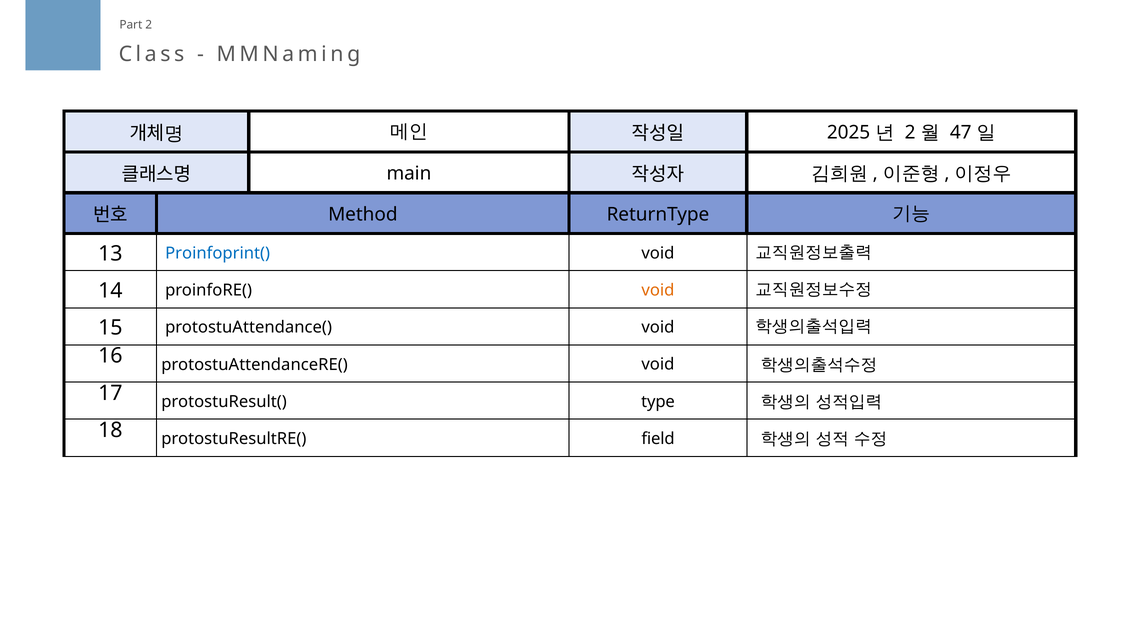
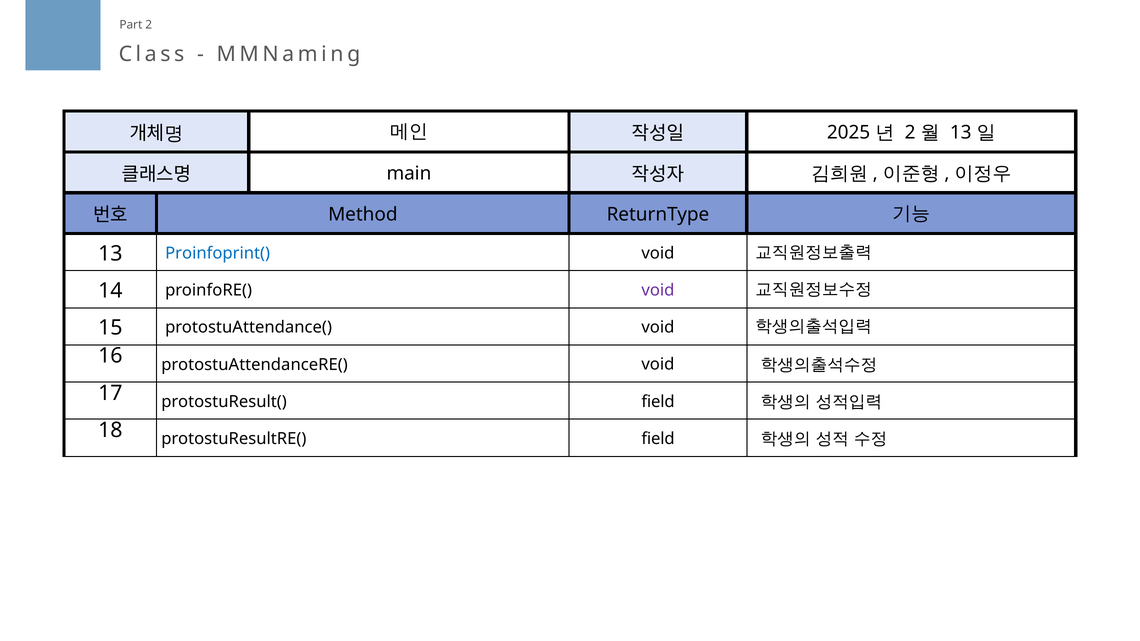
47 at (961, 133): 47 -> 13
void at (658, 290) colour: orange -> purple
protostuResult( type: type -> field
